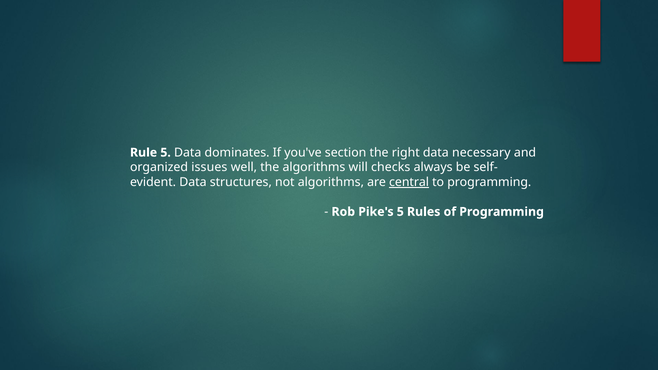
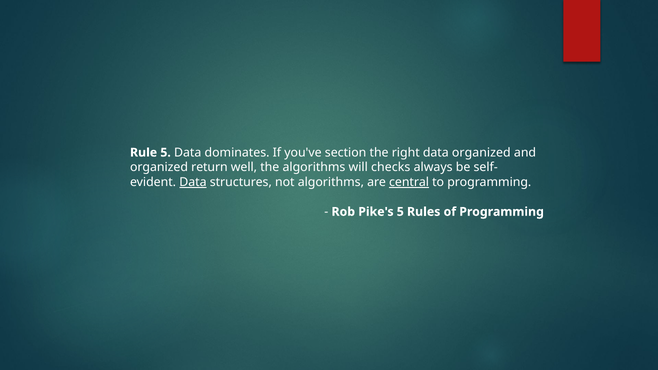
data necessary: necessary -> organized
issues: issues -> return
Data at (193, 182) underline: none -> present
